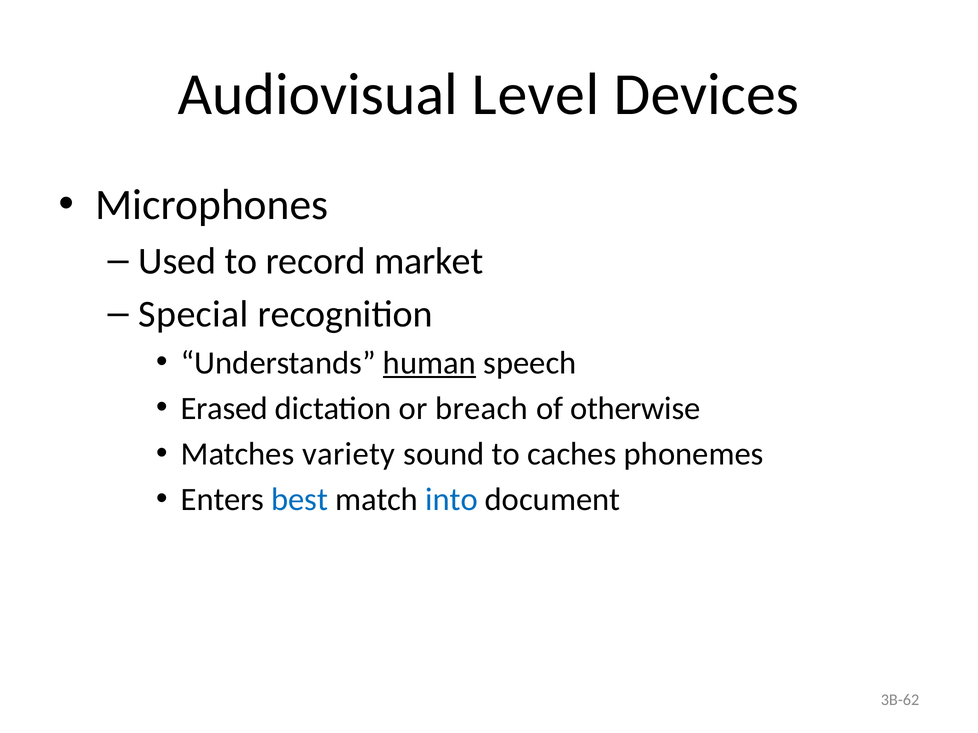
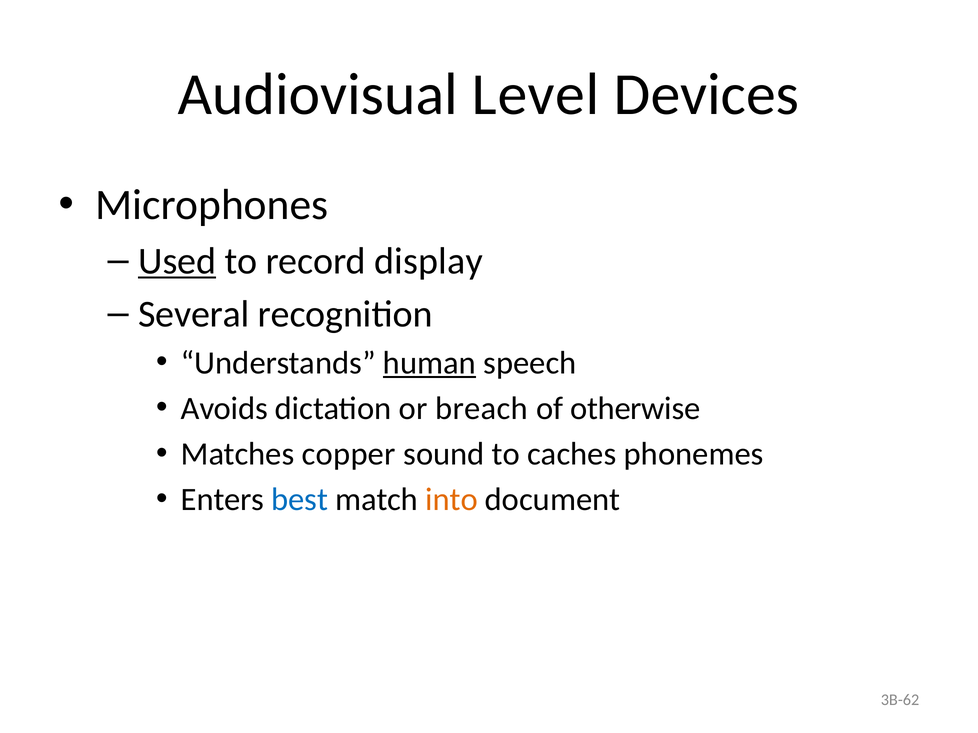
Used underline: none -> present
market: market -> display
Special: Special -> Several
Erased: Erased -> Avoids
variety: variety -> copper
into colour: blue -> orange
